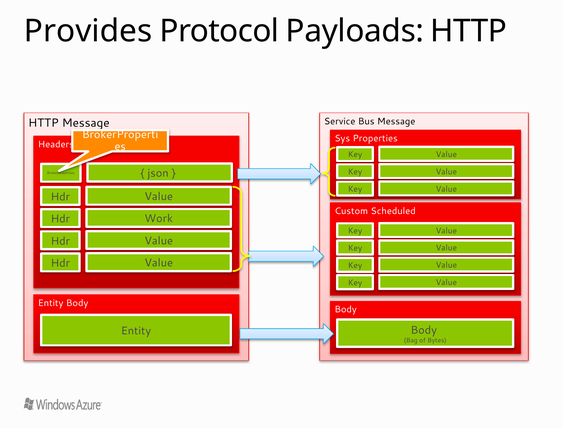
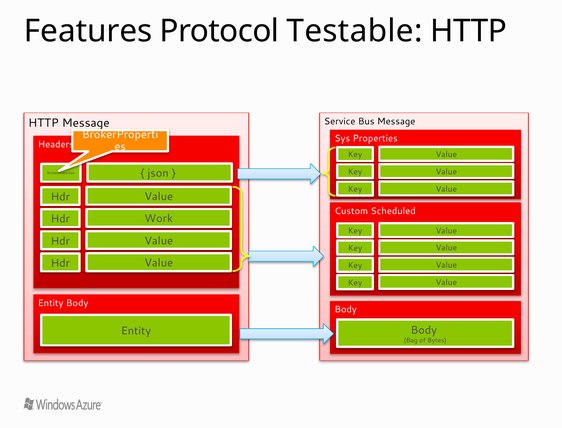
Provides: Provides -> Features
Payloads: Payloads -> Testable
